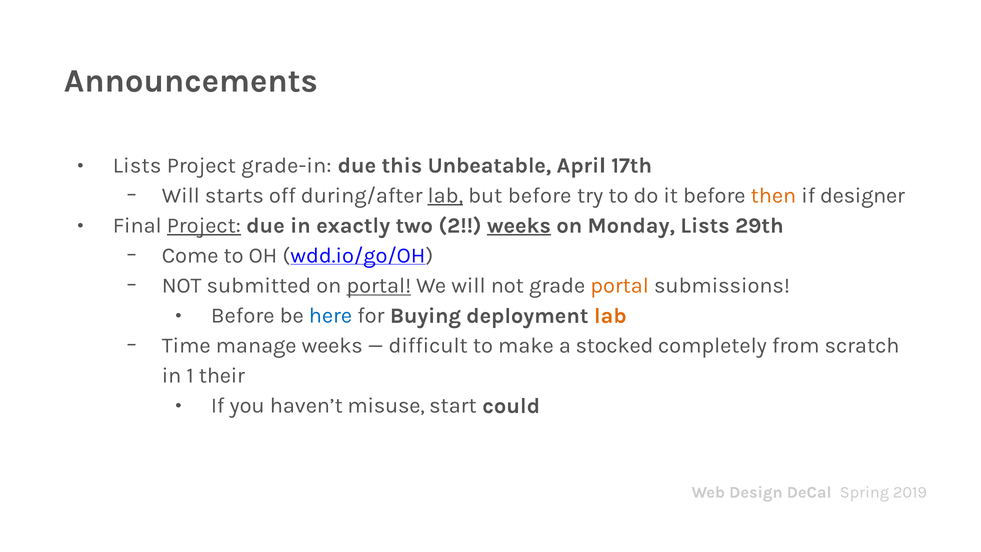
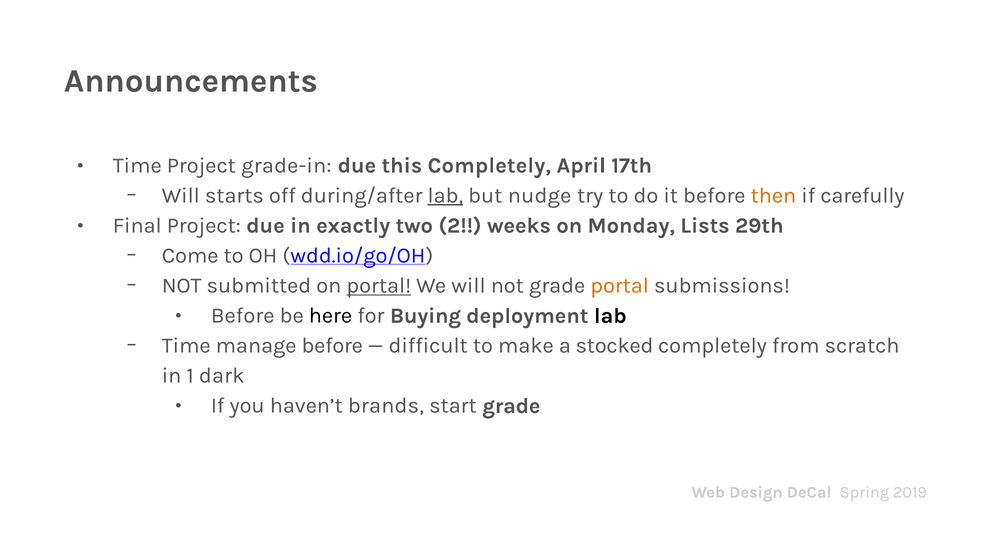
Lists at (137, 165): Lists -> Time
this Unbeatable: Unbeatable -> Completely
but before: before -> nudge
designer: designer -> carefully
Project at (204, 225) underline: present -> none
weeks at (519, 225) underline: present -> none
here colour: blue -> black
lab at (610, 316) colour: orange -> black
manage weeks: weeks -> before
their: their -> dark
misuse: misuse -> brands
start could: could -> grade
